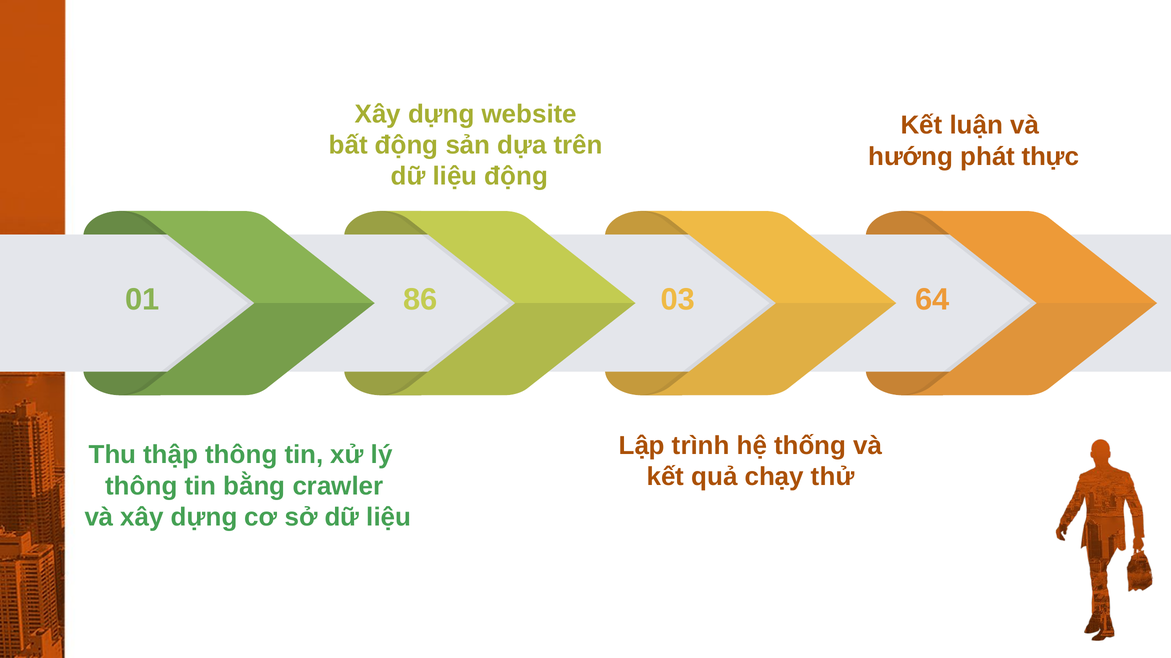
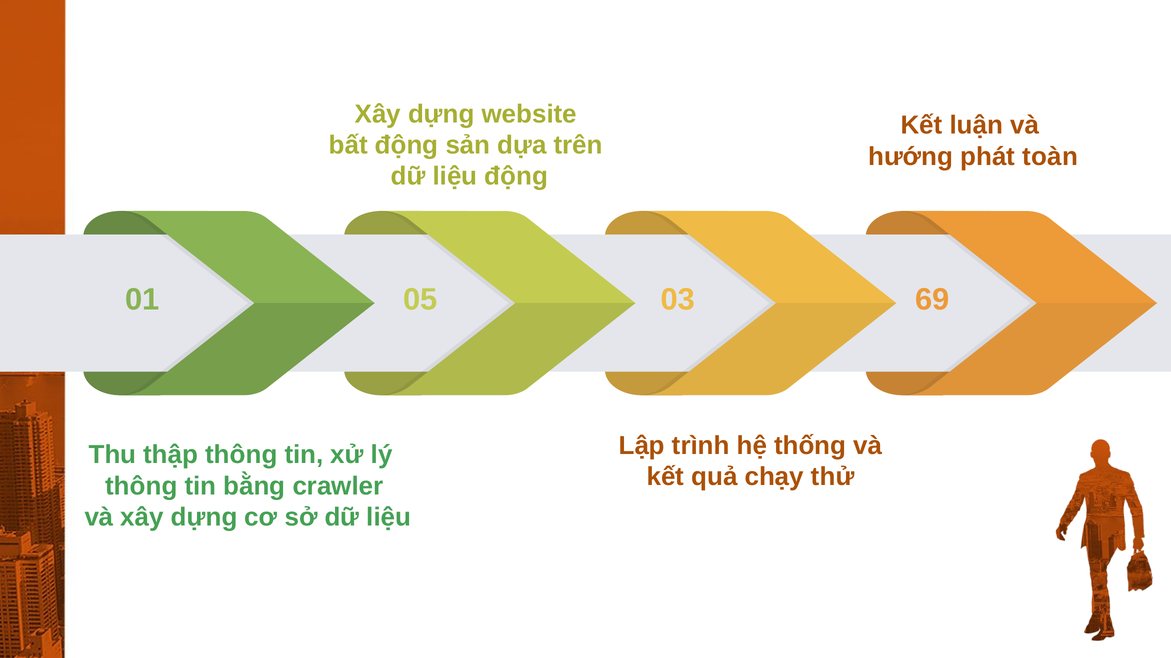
thực: thực -> toàn
86: 86 -> 05
64: 64 -> 69
